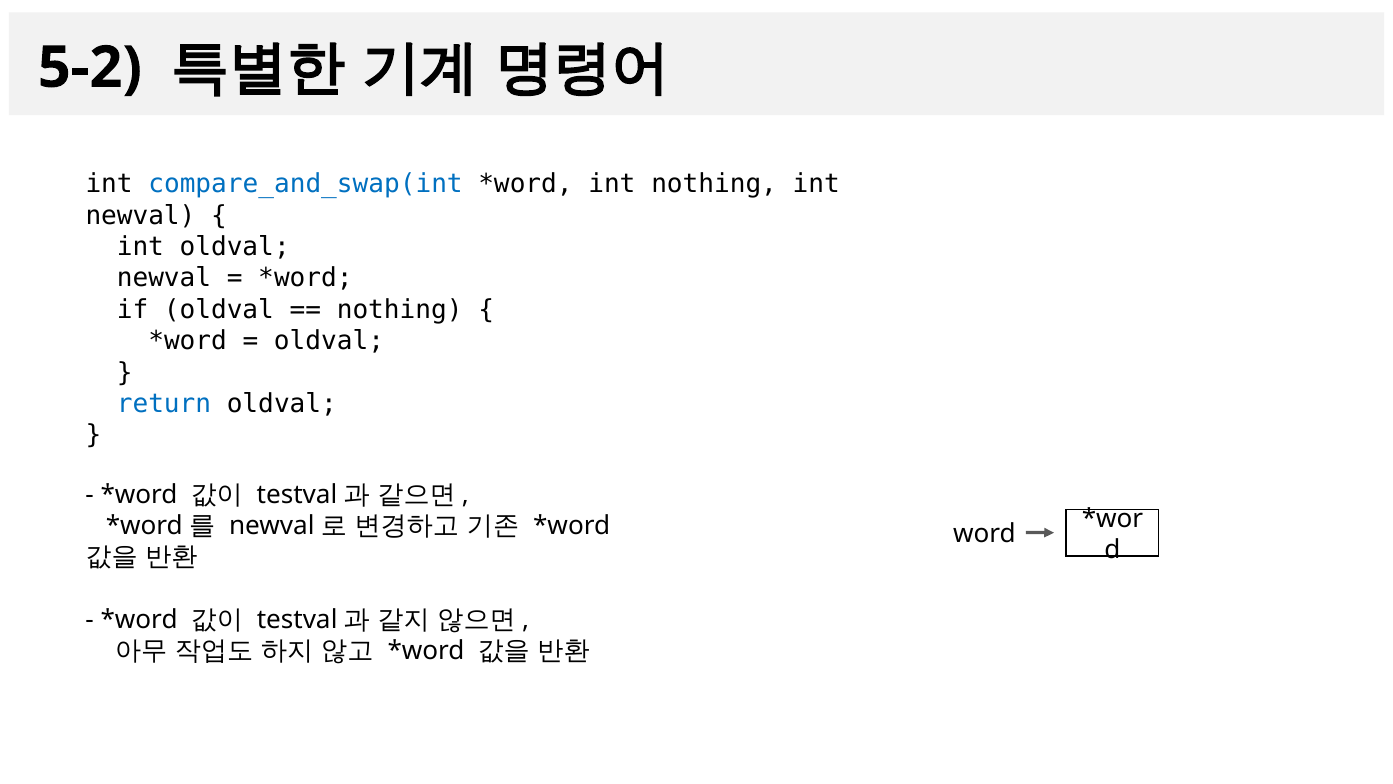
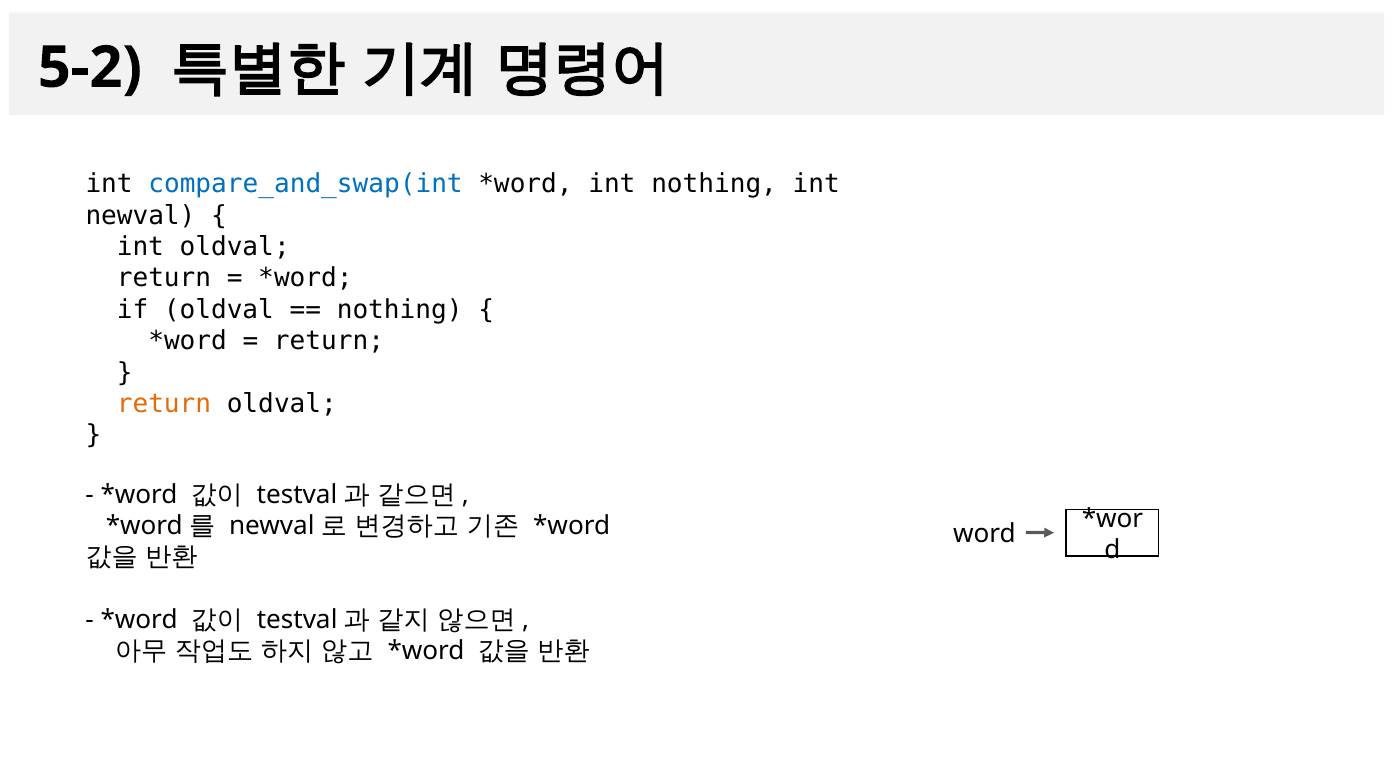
newval at (164, 278): newval -> return
oldval at (329, 341): oldval -> return
return at (164, 404) colour: blue -> orange
